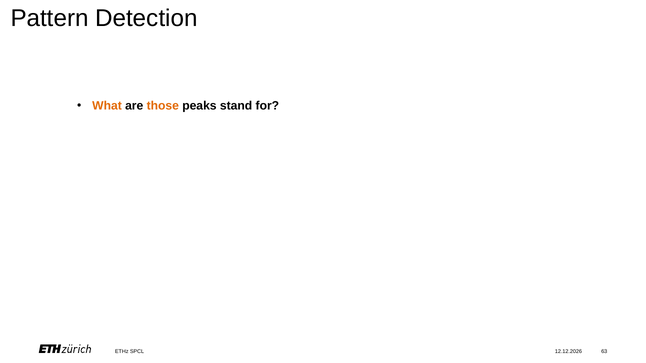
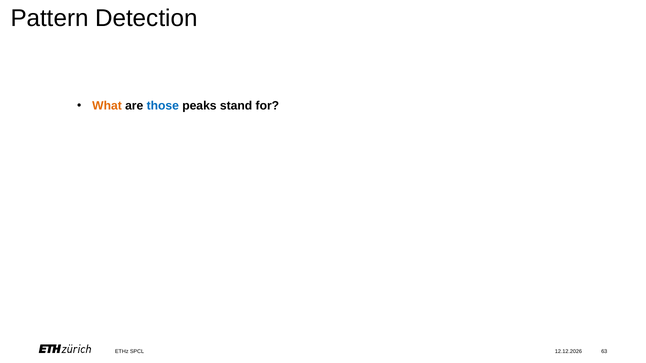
those colour: orange -> blue
